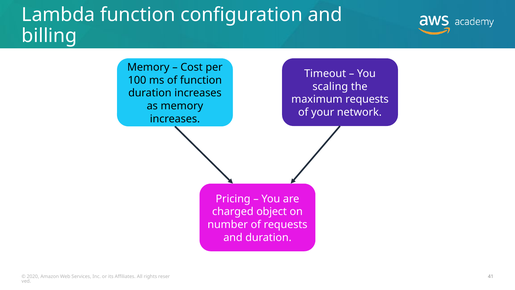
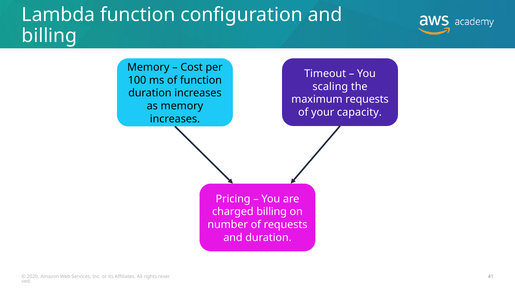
network: network -> capacity
charged object: object -> billing
